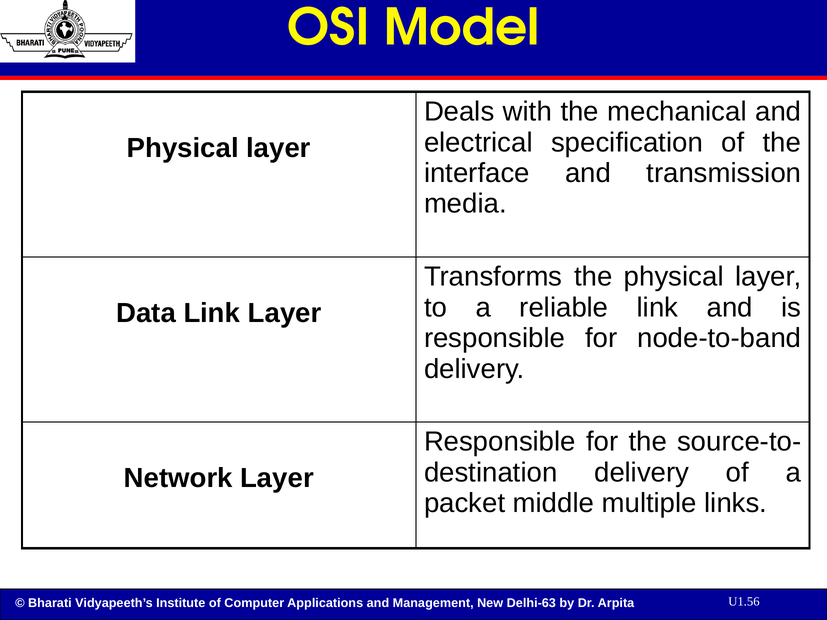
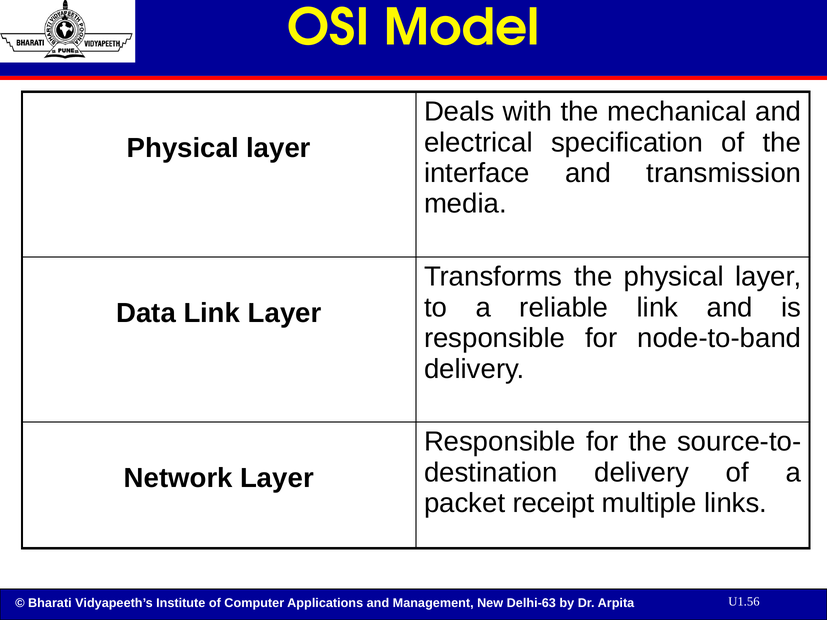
middle: middle -> receipt
